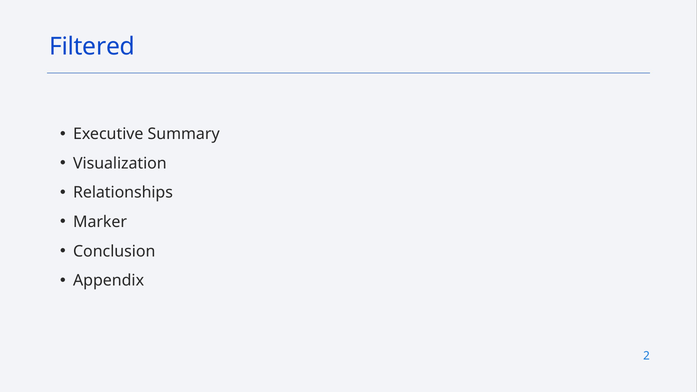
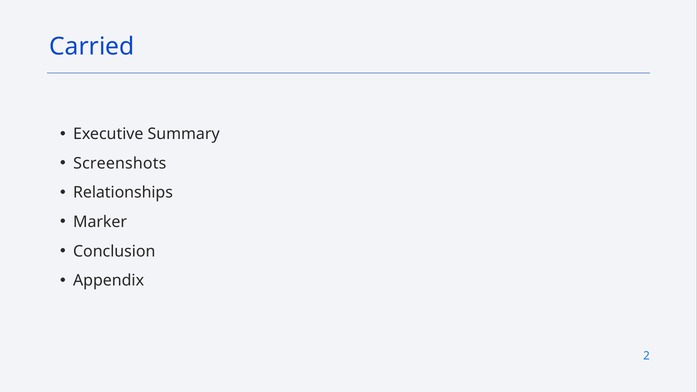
Filtered: Filtered -> Carried
Visualization: Visualization -> Screenshots
